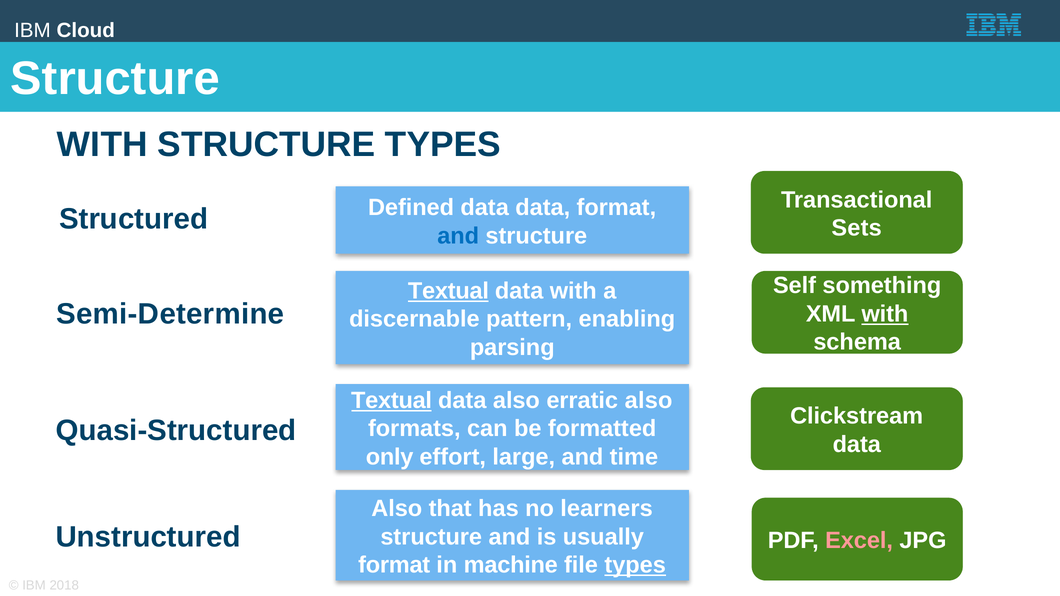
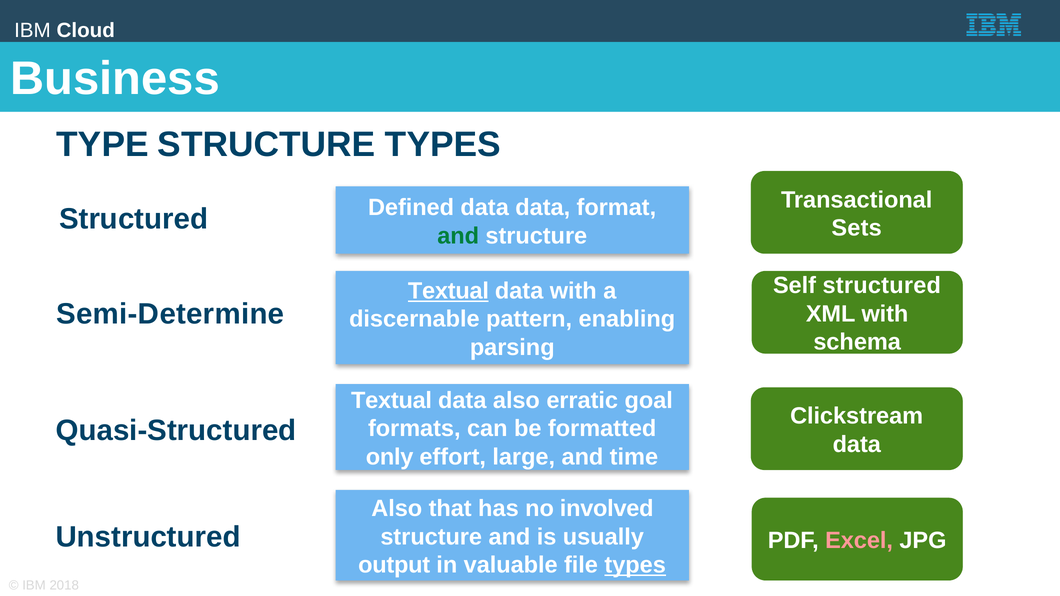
Structure at (115, 79): Structure -> Business
WITH at (102, 144): WITH -> TYPE
and at (458, 236) colour: blue -> green
Self something: something -> structured
with at (885, 314) underline: present -> none
Textual at (392, 401) underline: present -> none
erratic also: also -> goal
learners: learners -> involved
format at (394, 565): format -> output
machine: machine -> valuable
